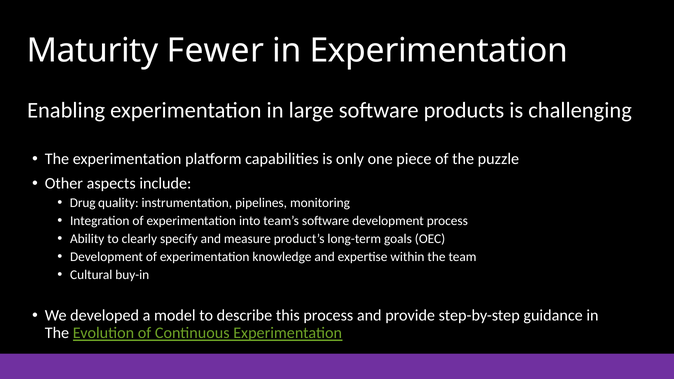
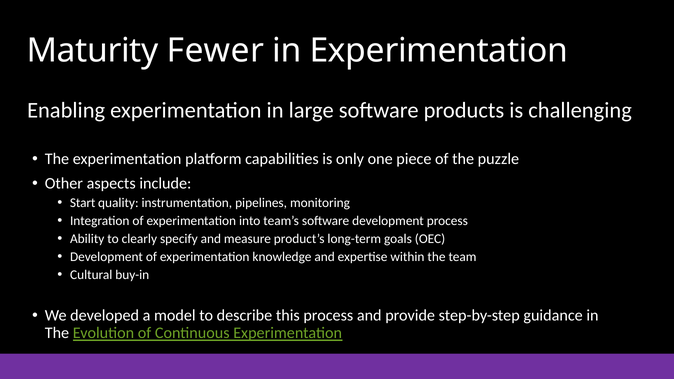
Drug: Drug -> Start
